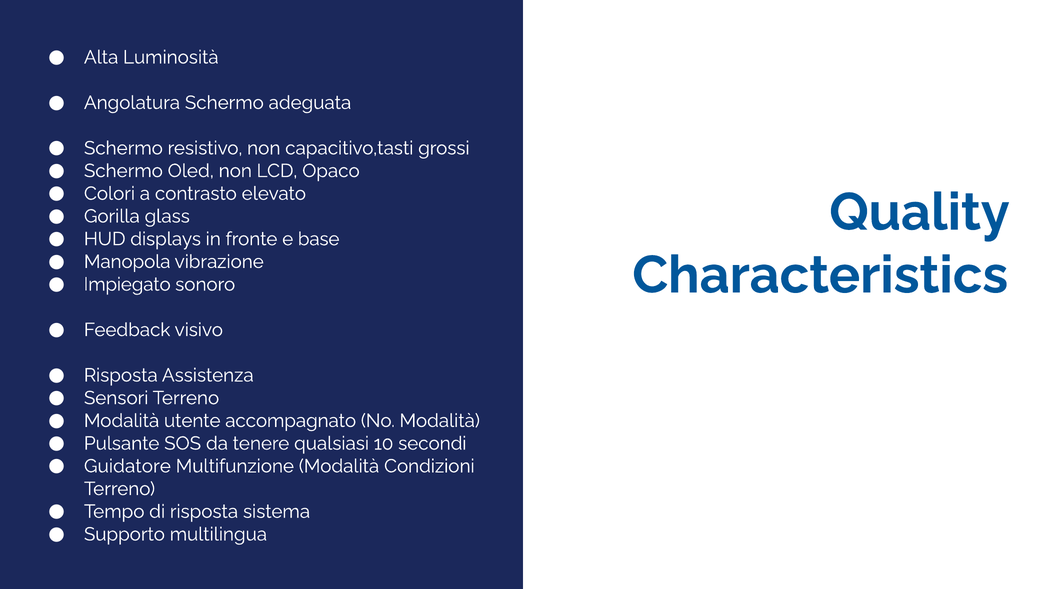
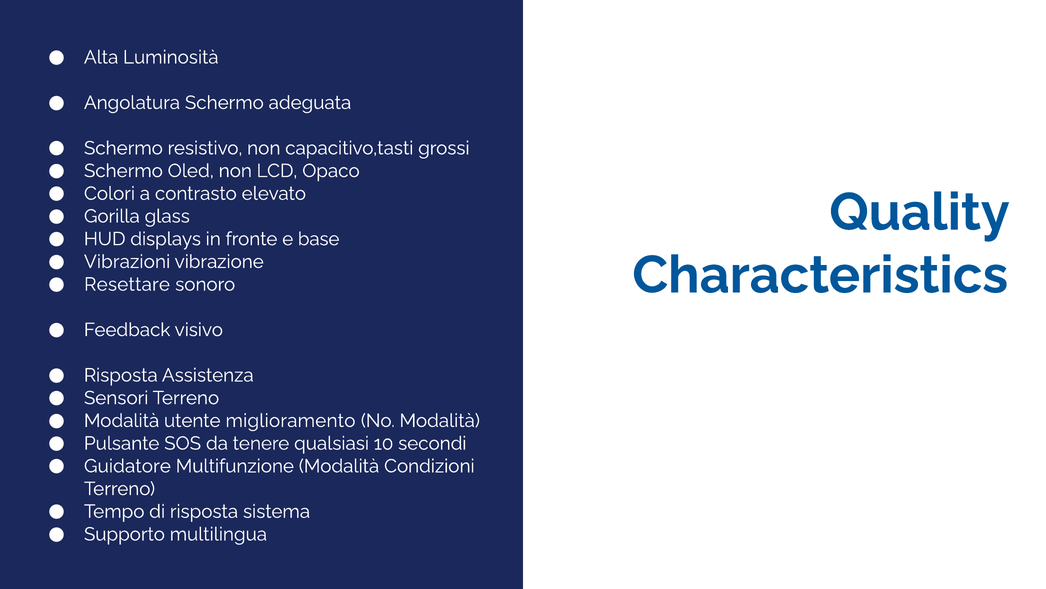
Manopola: Manopola -> Vibrazioni
Impiegato: Impiegato -> Resettare
accompagnato: accompagnato -> miglioramento
